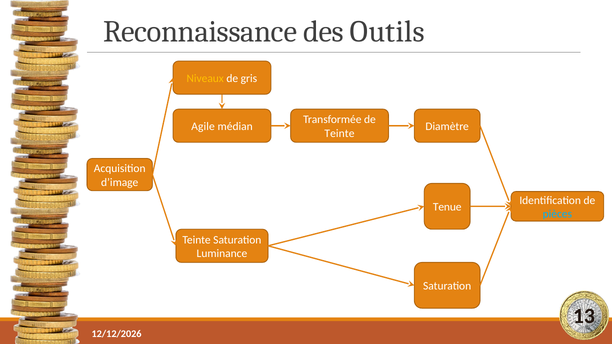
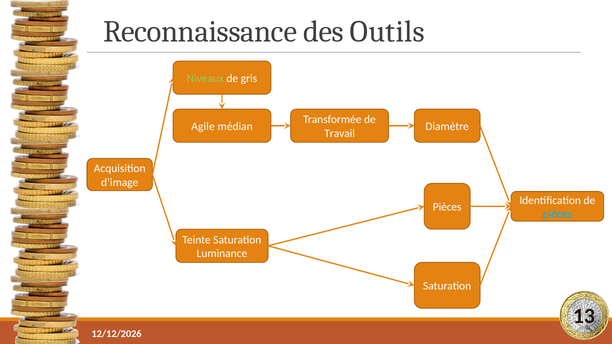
Niveaux colour: yellow -> light green
Teinte at (339, 133): Teinte -> Travail
Tenue at (447, 207): Tenue -> Pièces
